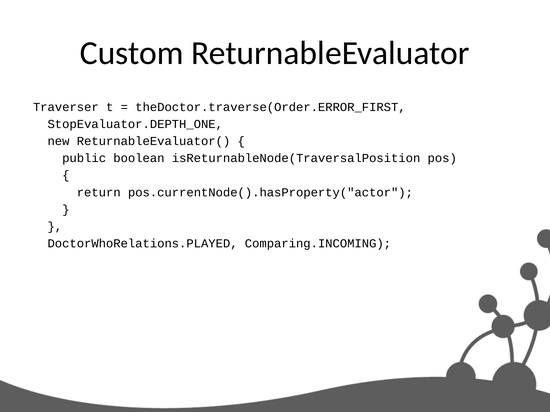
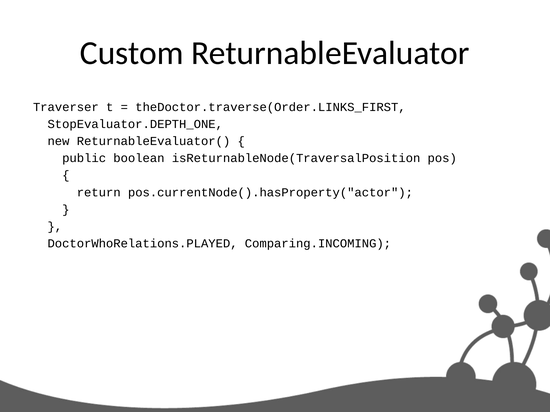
theDoctor.traverse(Order.ERROR_FIRST: theDoctor.traverse(Order.ERROR_FIRST -> theDoctor.traverse(Order.LINKS_FIRST
